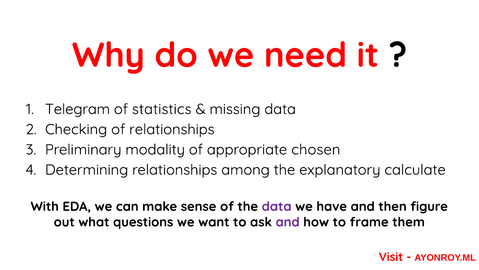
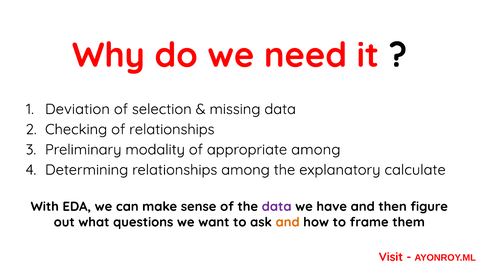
Telegram: Telegram -> Deviation
statistics: statistics -> selection
appropriate chosen: chosen -> among
and at (288, 222) colour: purple -> orange
